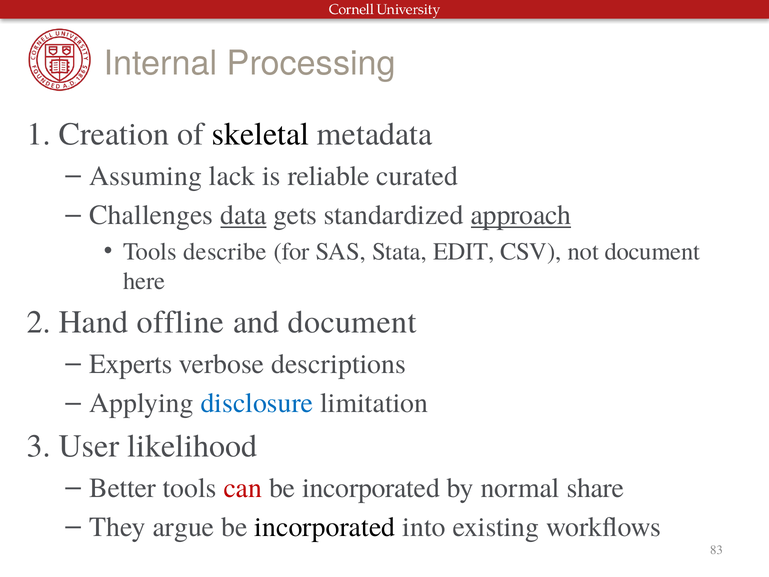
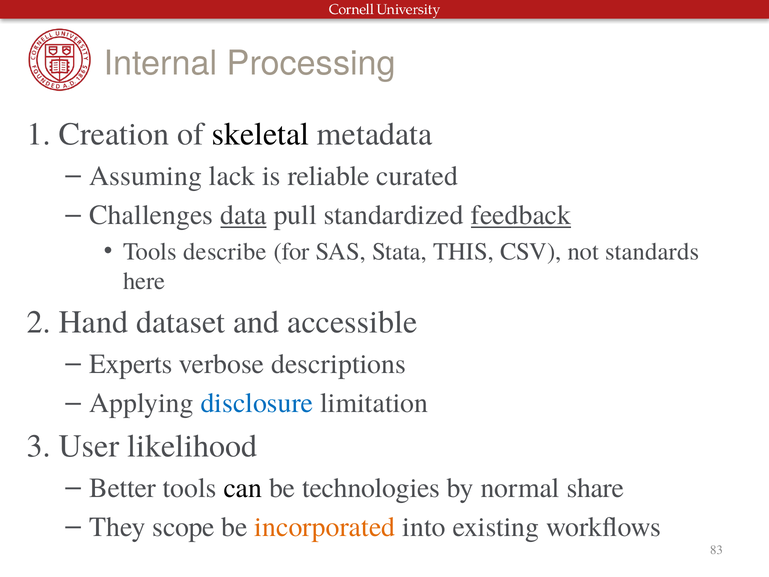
gets: gets -> pull
approach: approach -> feedback
EDIT: EDIT -> THIS
not document: document -> standards
offline: offline -> dataset
and document: document -> accessible
can colour: red -> black
incorporated at (371, 488): incorporated -> technologies
argue: argue -> scope
incorporated at (325, 527) colour: black -> orange
